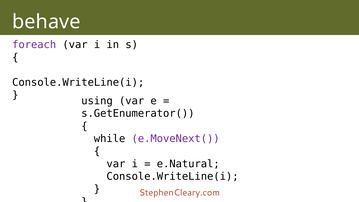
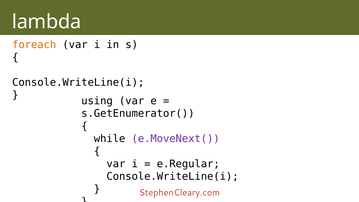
behave: behave -> lambda
foreach colour: purple -> orange
e.Natural: e.Natural -> e.Regular
